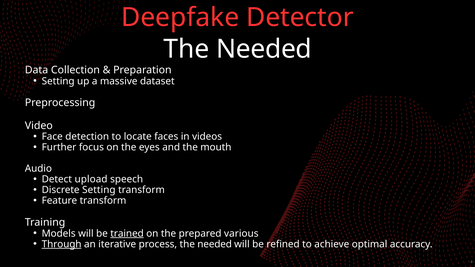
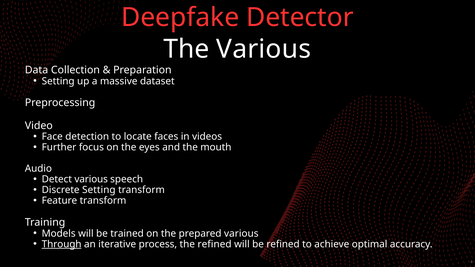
Needed at (264, 49): Needed -> Various
Detect upload: upload -> various
trained underline: present -> none
process the needed: needed -> refined
